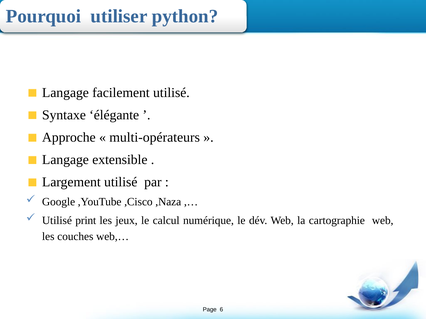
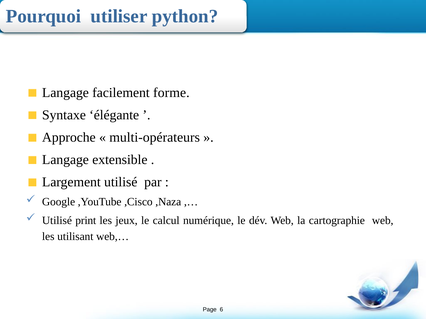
facilement utilisé: utilisé -> forme
couches: couches -> utilisant
